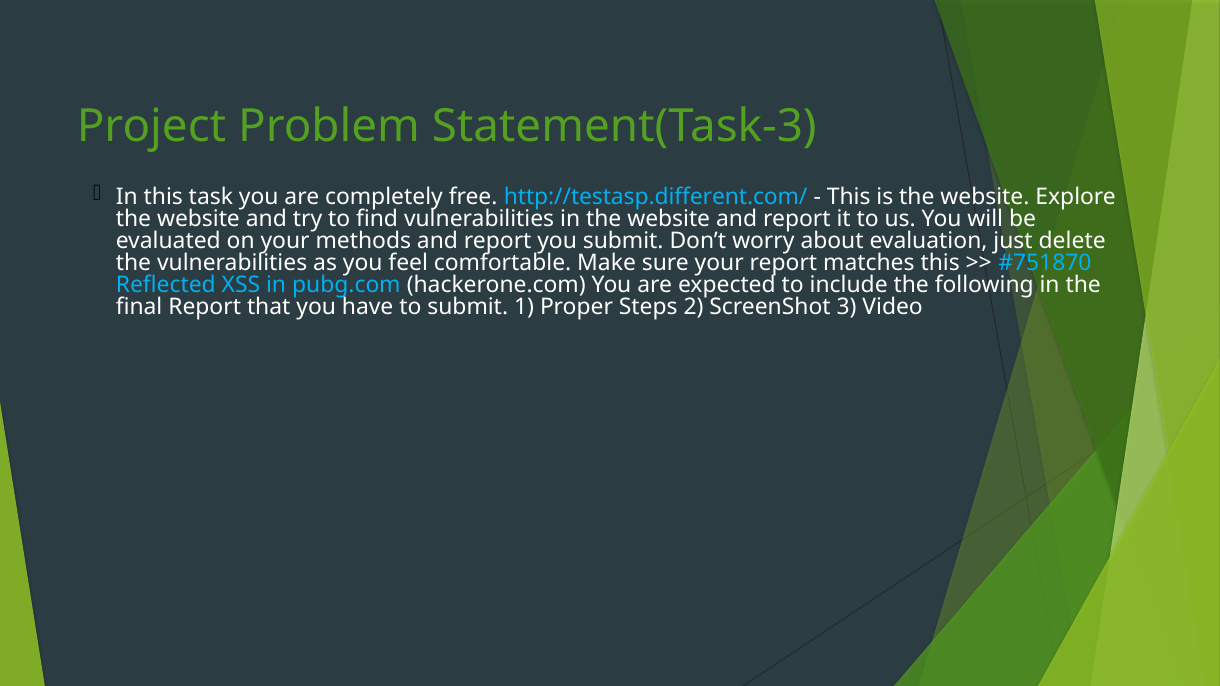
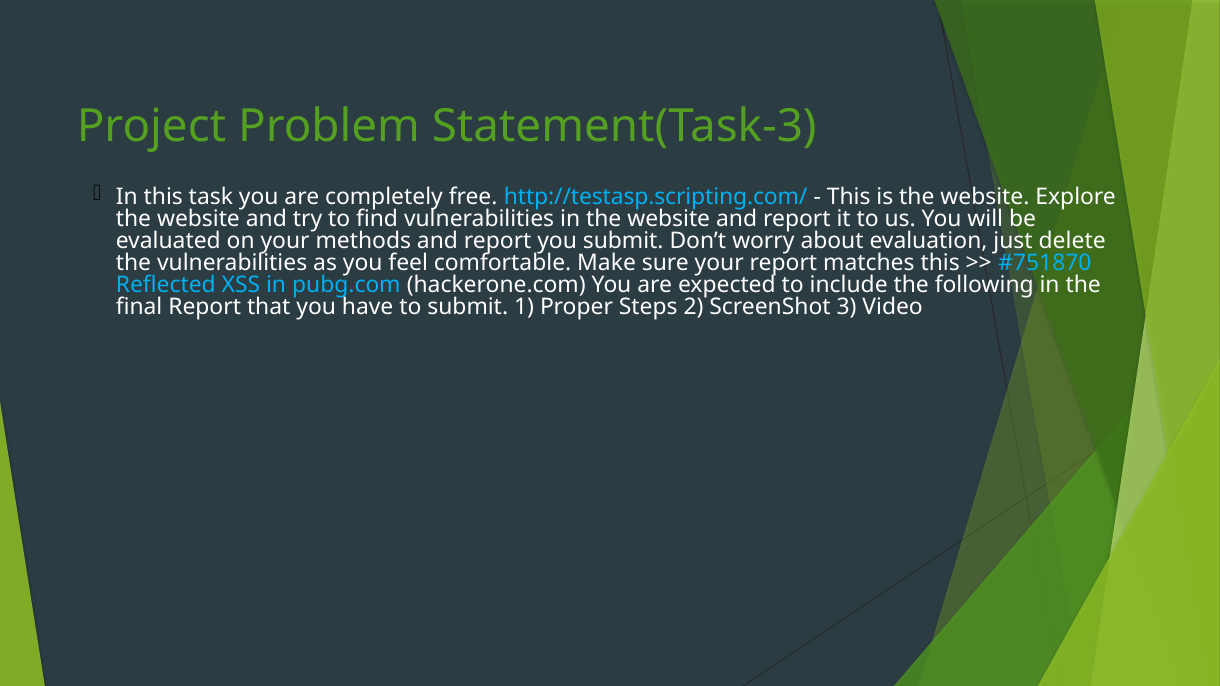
http://testasp.different.com/: http://testasp.different.com/ -> http://testasp.scripting.com/
